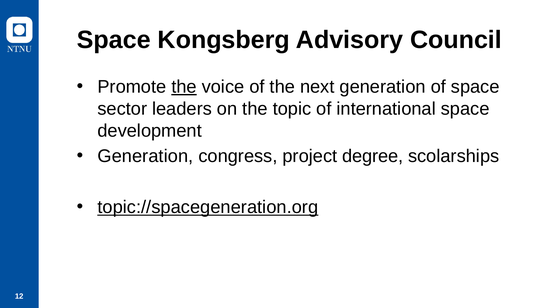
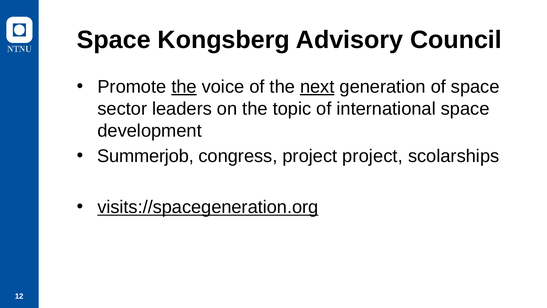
next underline: none -> present
Generation at (145, 156): Generation -> Summerjob
project degree: degree -> project
topic://spacegeneration.org: topic://spacegeneration.org -> visits://spacegeneration.org
